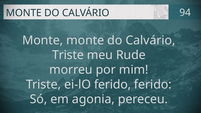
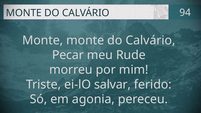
Triste at (68, 55): Triste -> Pecar
ei-lO ferido: ferido -> salvar
